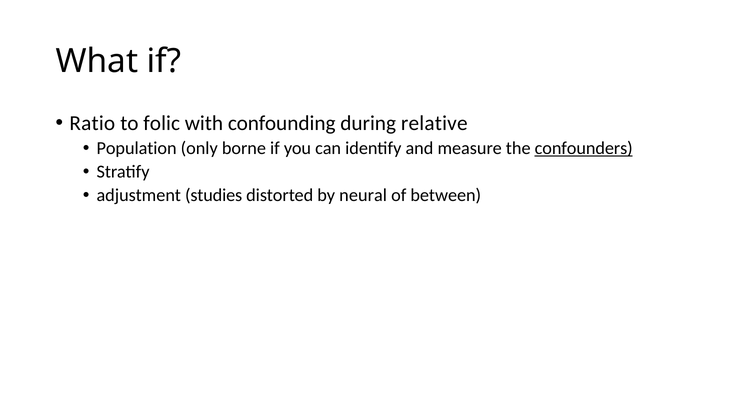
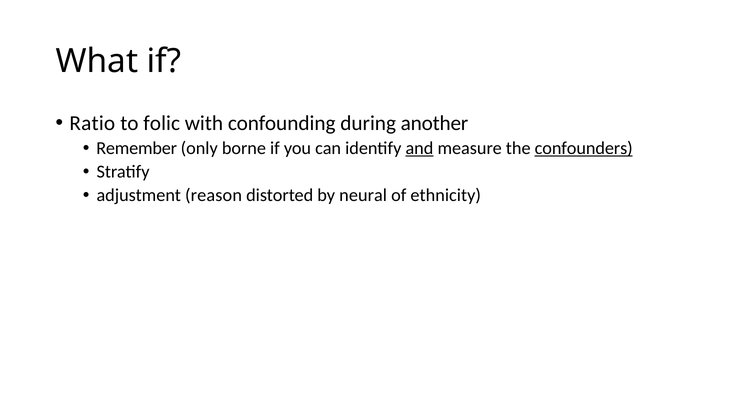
relative: relative -> another
Population: Population -> Remember
and underline: none -> present
studies: studies -> reason
between: between -> ethnicity
